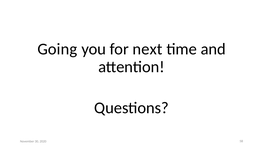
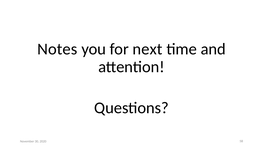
Going: Going -> Notes
